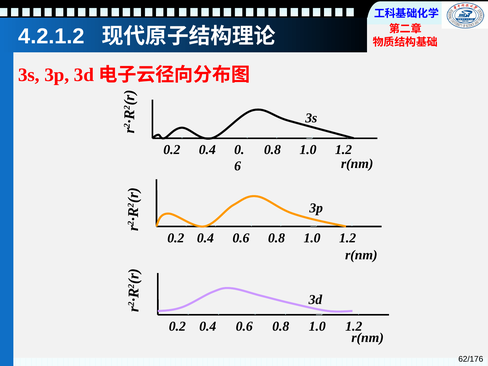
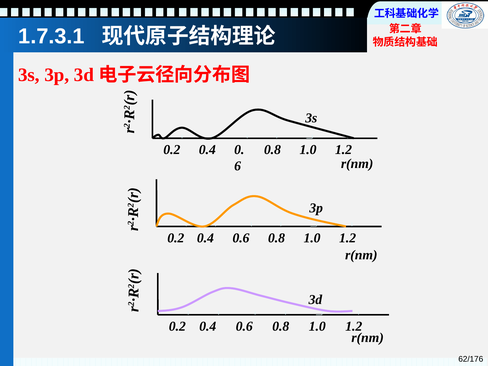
4.2.1.2: 4.2.1.2 -> 1.7.3.1
